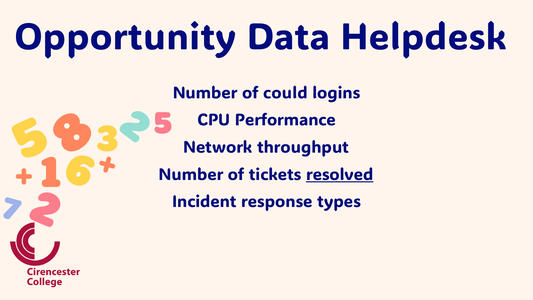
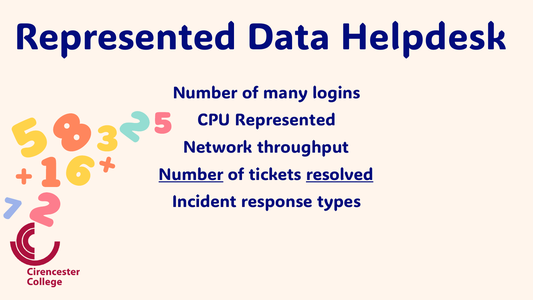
Opportunity at (125, 37): Opportunity -> Represented
could: could -> many
CPU Performance: Performance -> Represented
Number at (191, 174) underline: none -> present
